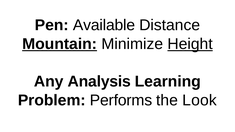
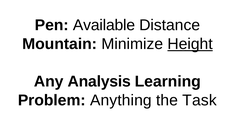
Mountain underline: present -> none
Performs: Performs -> Anything
Look: Look -> Task
